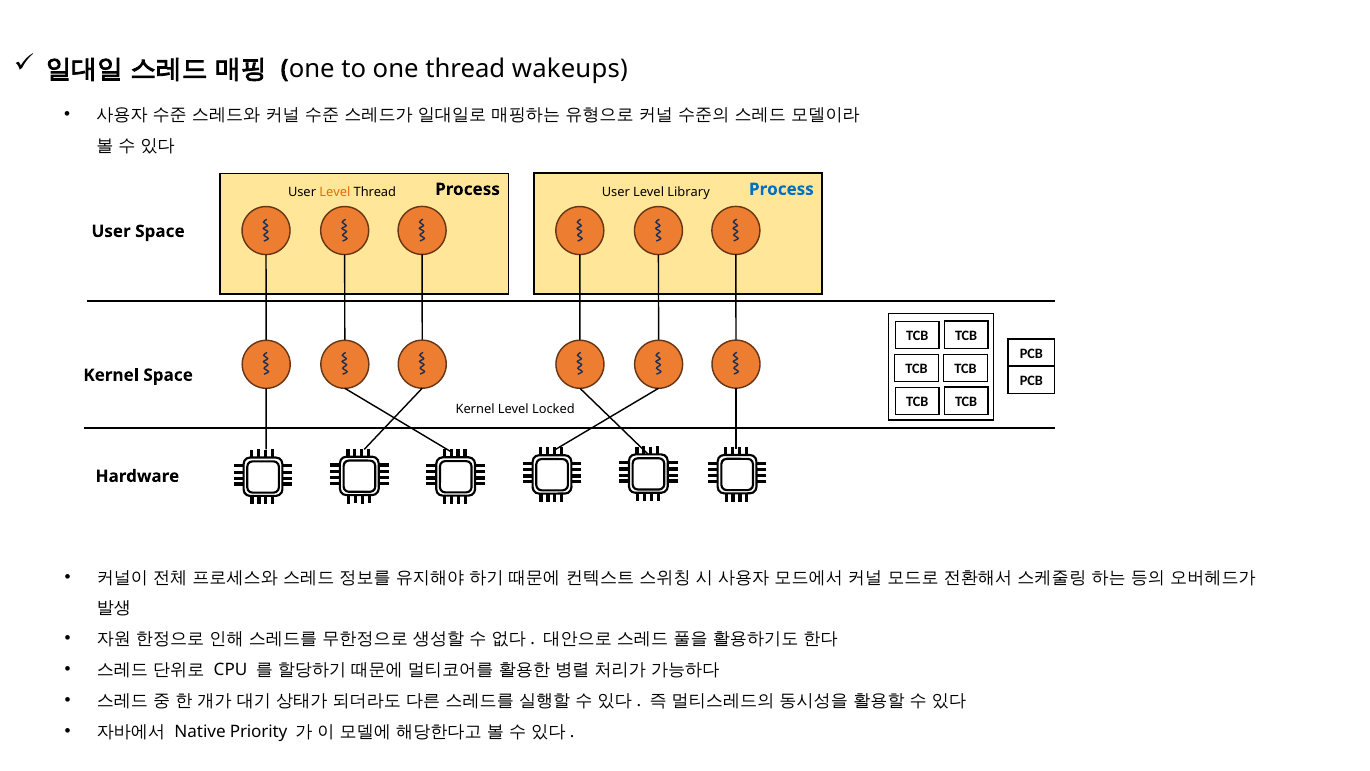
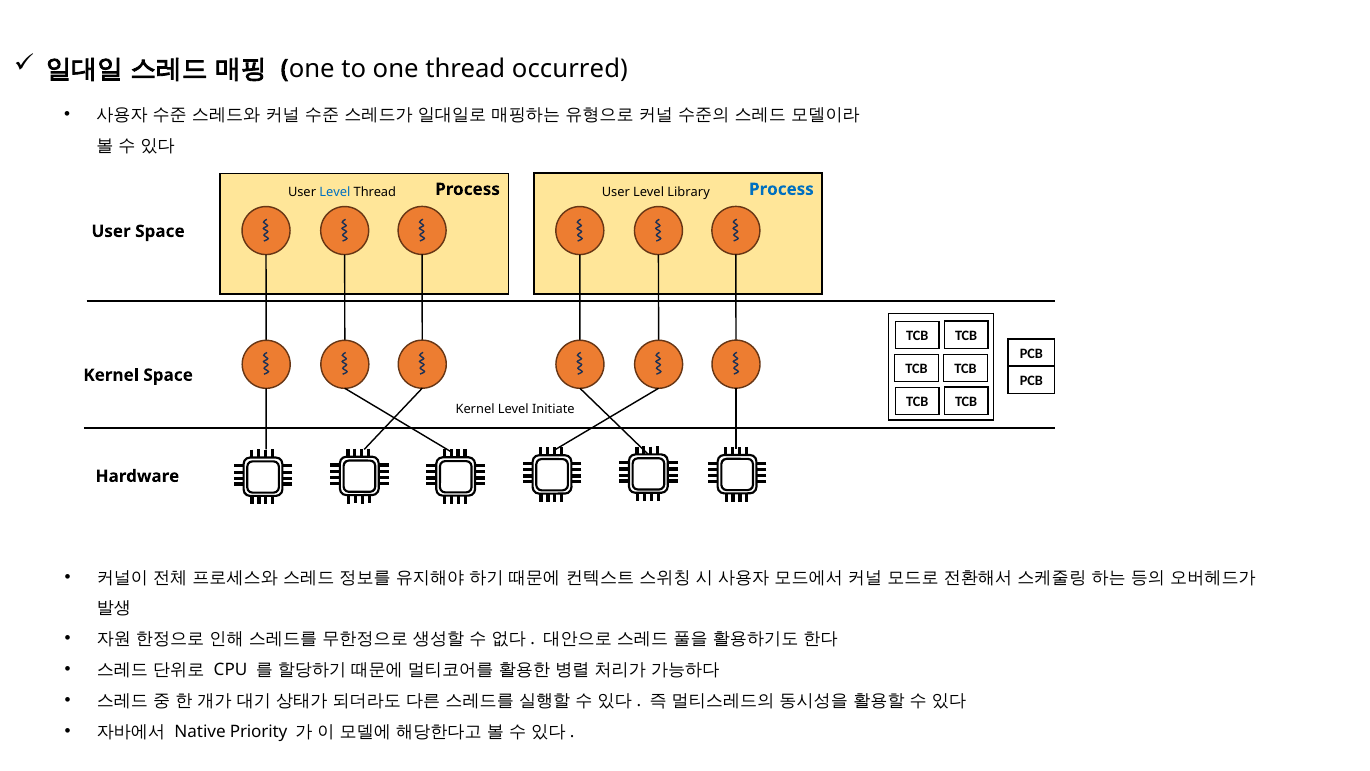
wakeups: wakeups -> occurred
Level at (335, 192) colour: orange -> blue
Locked: Locked -> Initiate
